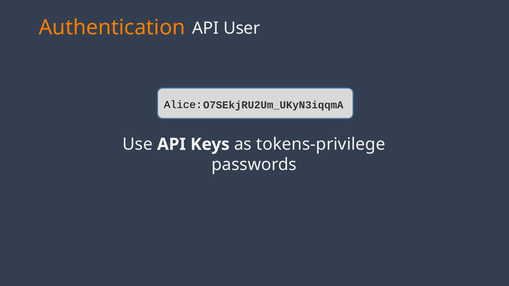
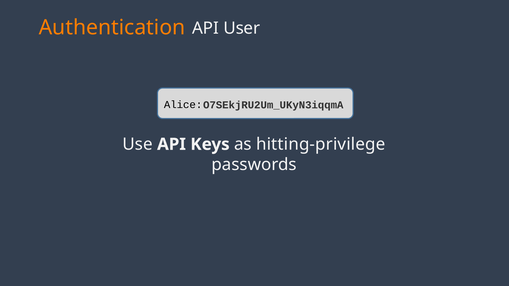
tokens-privilege: tokens-privilege -> hitting-privilege
